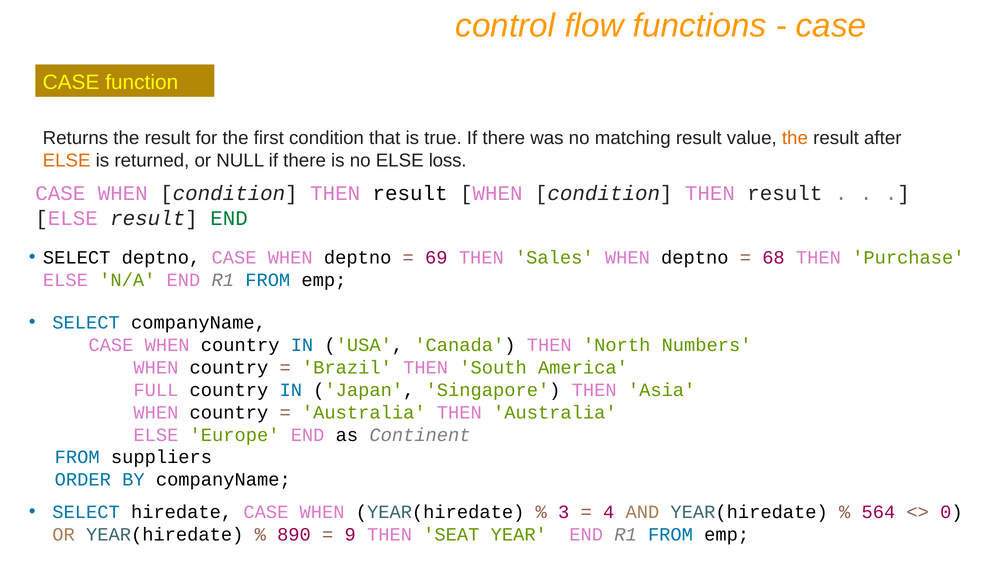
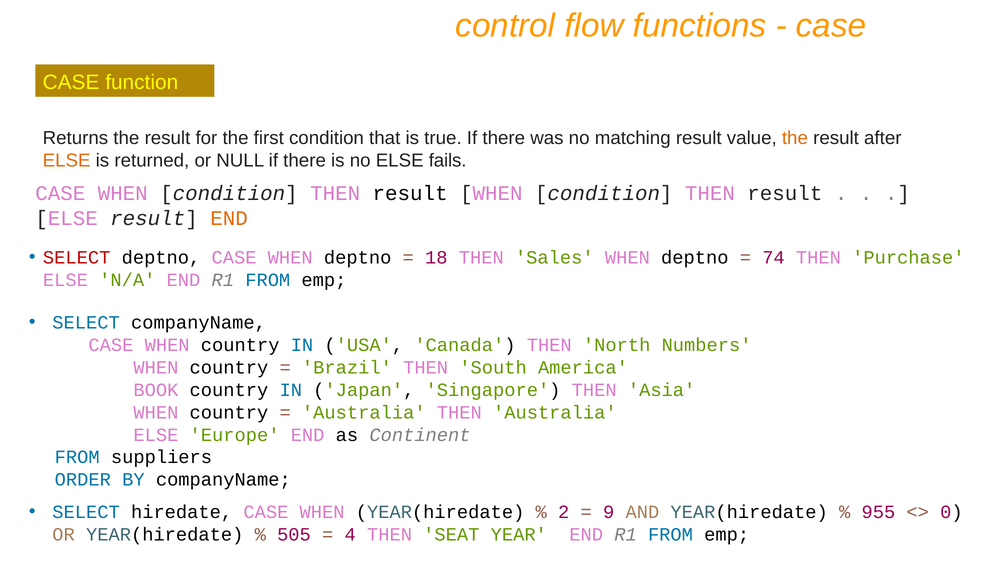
loss: loss -> fails
END at (229, 219) colour: green -> orange
SELECT at (77, 257) colour: black -> red
69: 69 -> 18
68: 68 -> 74
FULL: FULL -> BOOK
3: 3 -> 2
4: 4 -> 9
564: 564 -> 955
890: 890 -> 505
9: 9 -> 4
